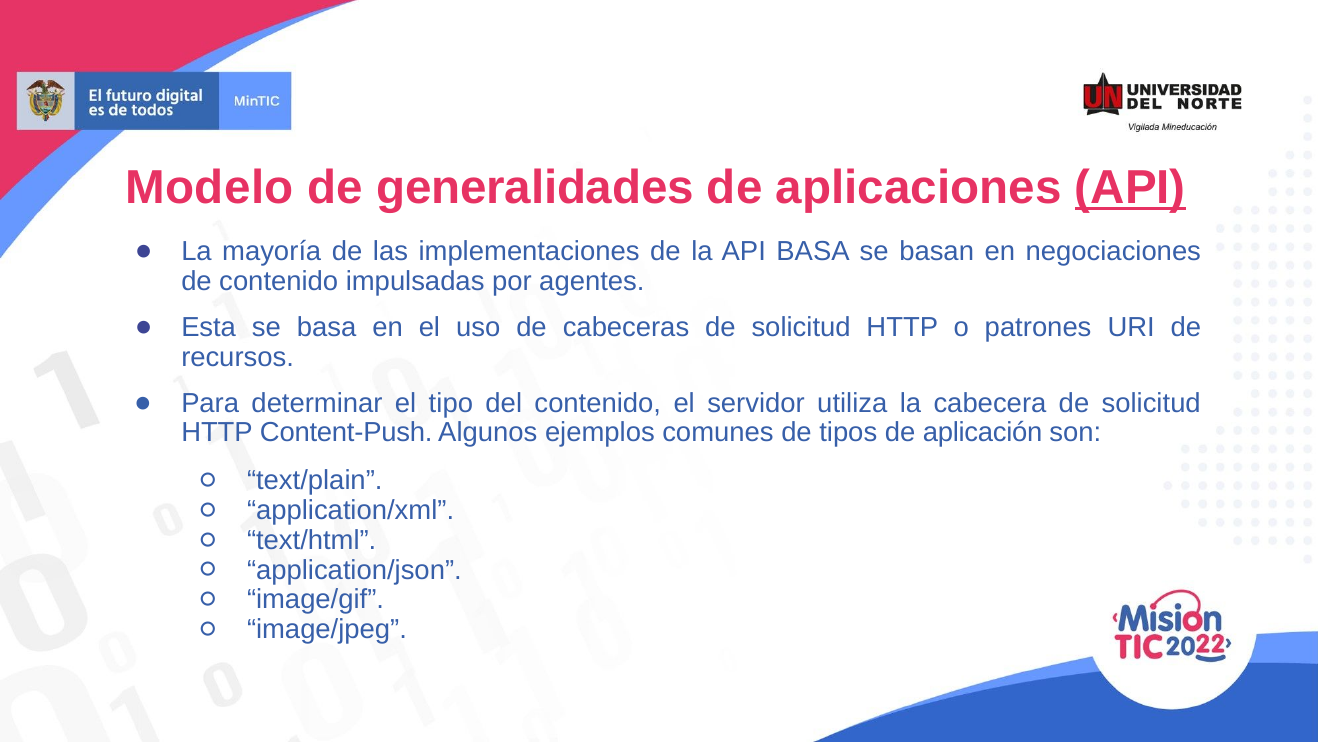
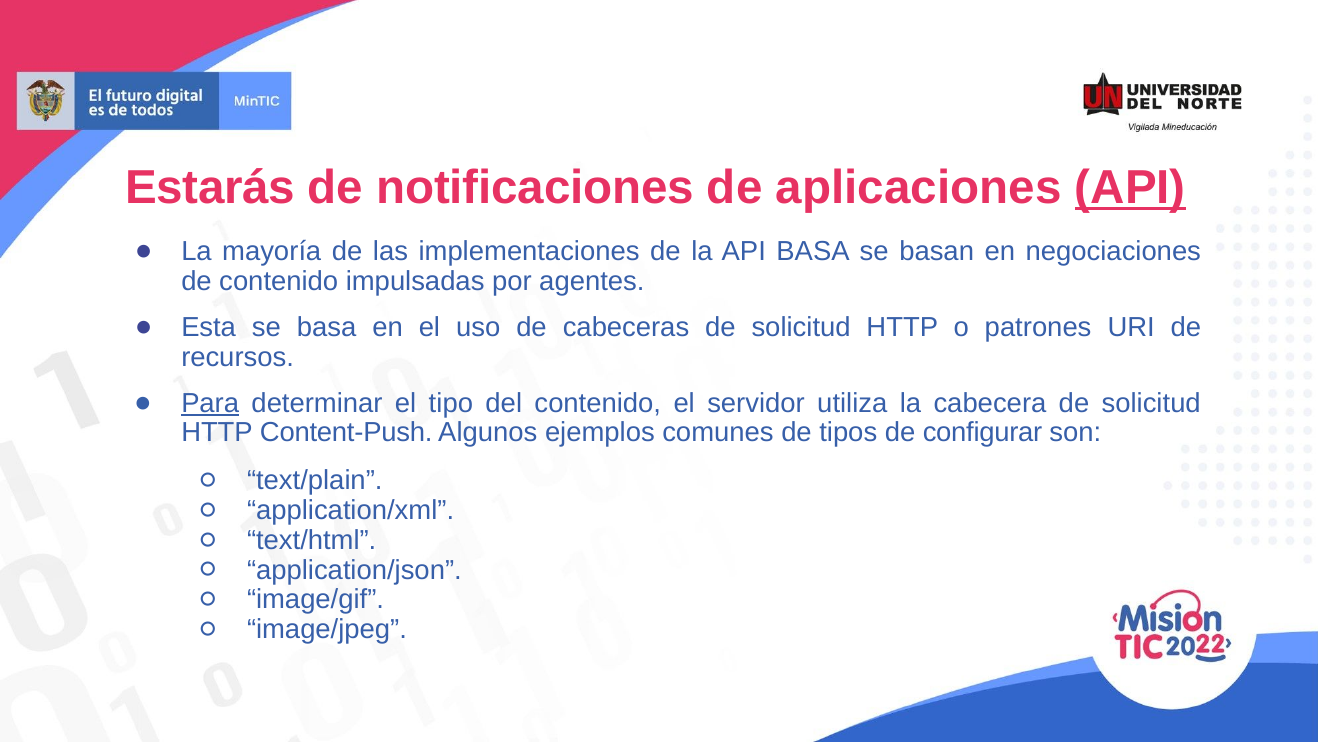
Modelo: Modelo -> Estarás
generalidades: generalidades -> notificaciones
Para underline: none -> present
aplicación: aplicación -> configurar
